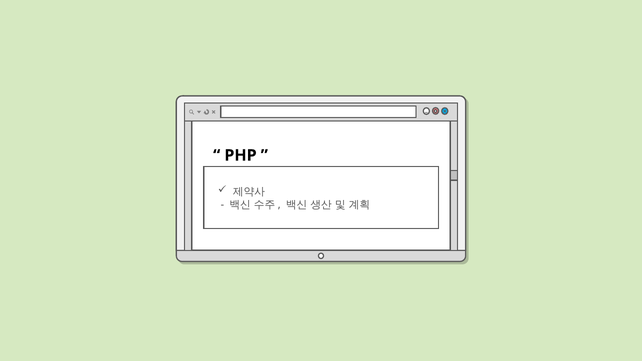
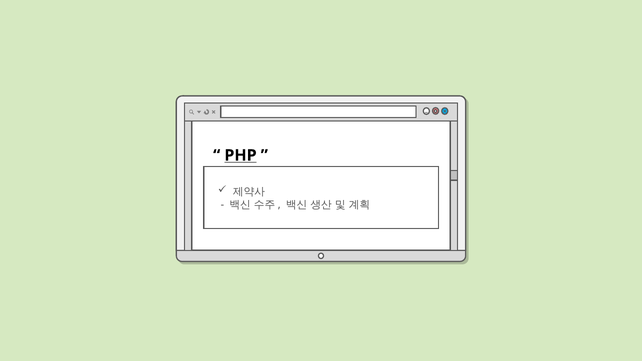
PHP underline: none -> present
